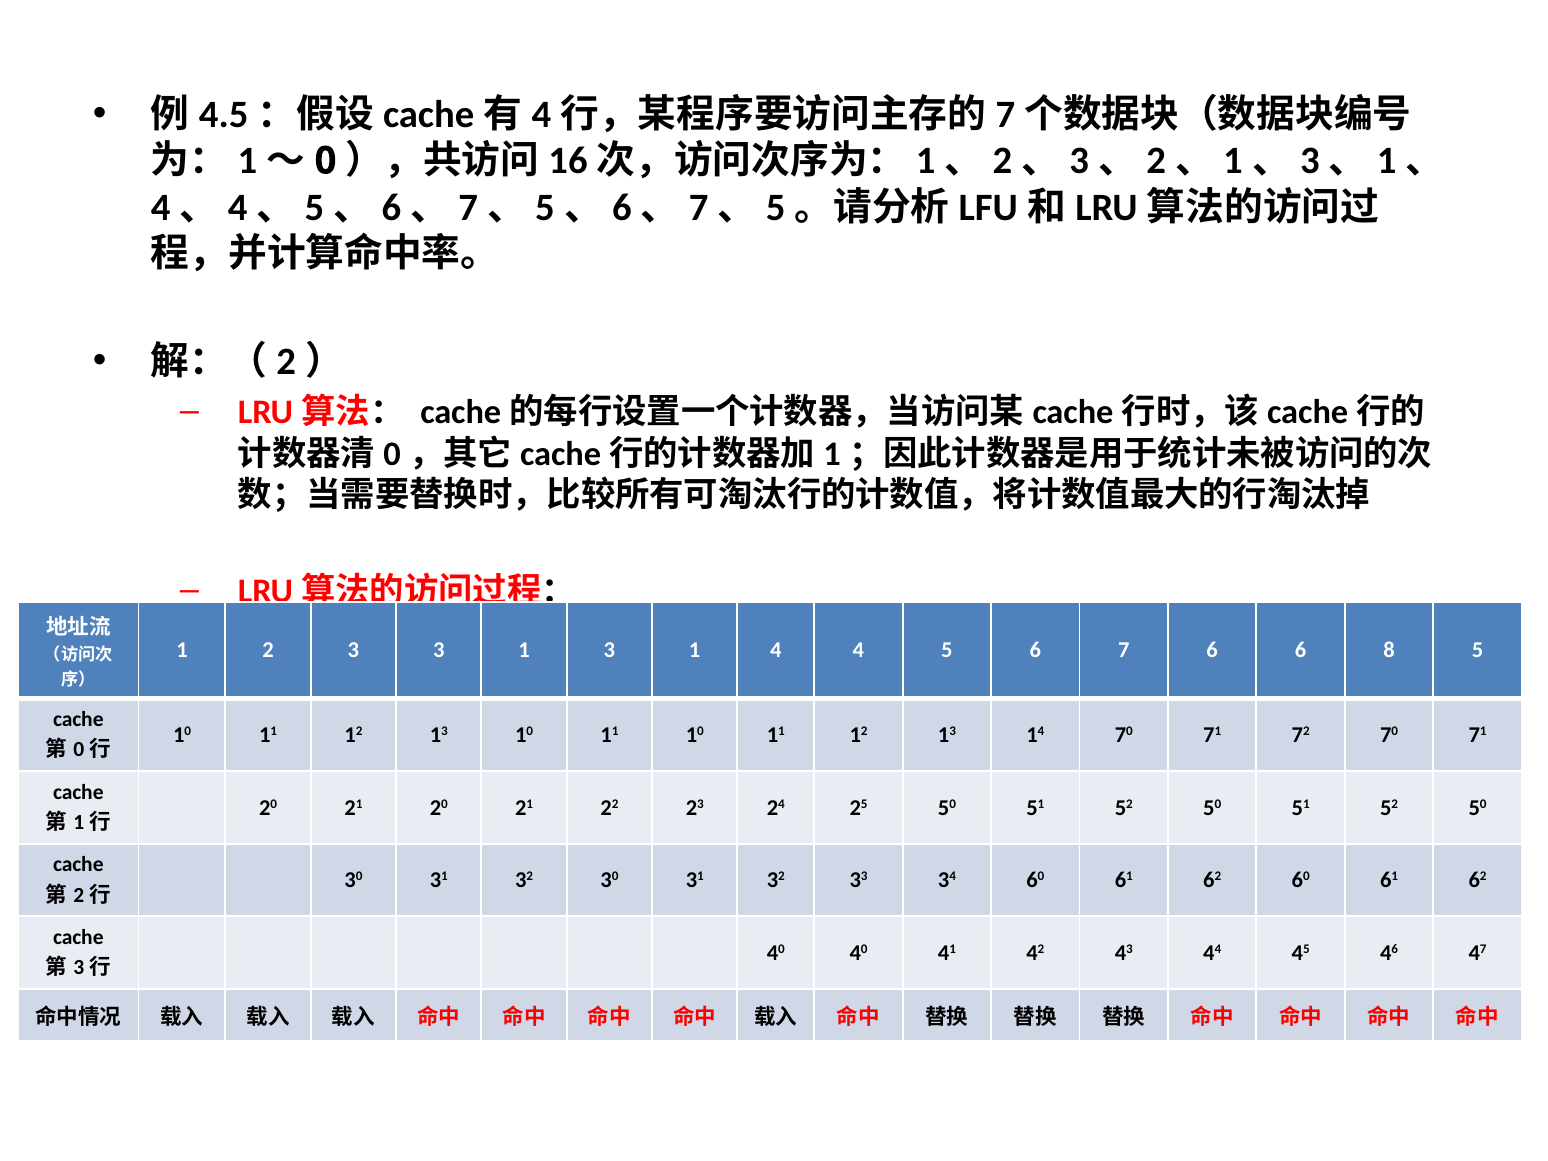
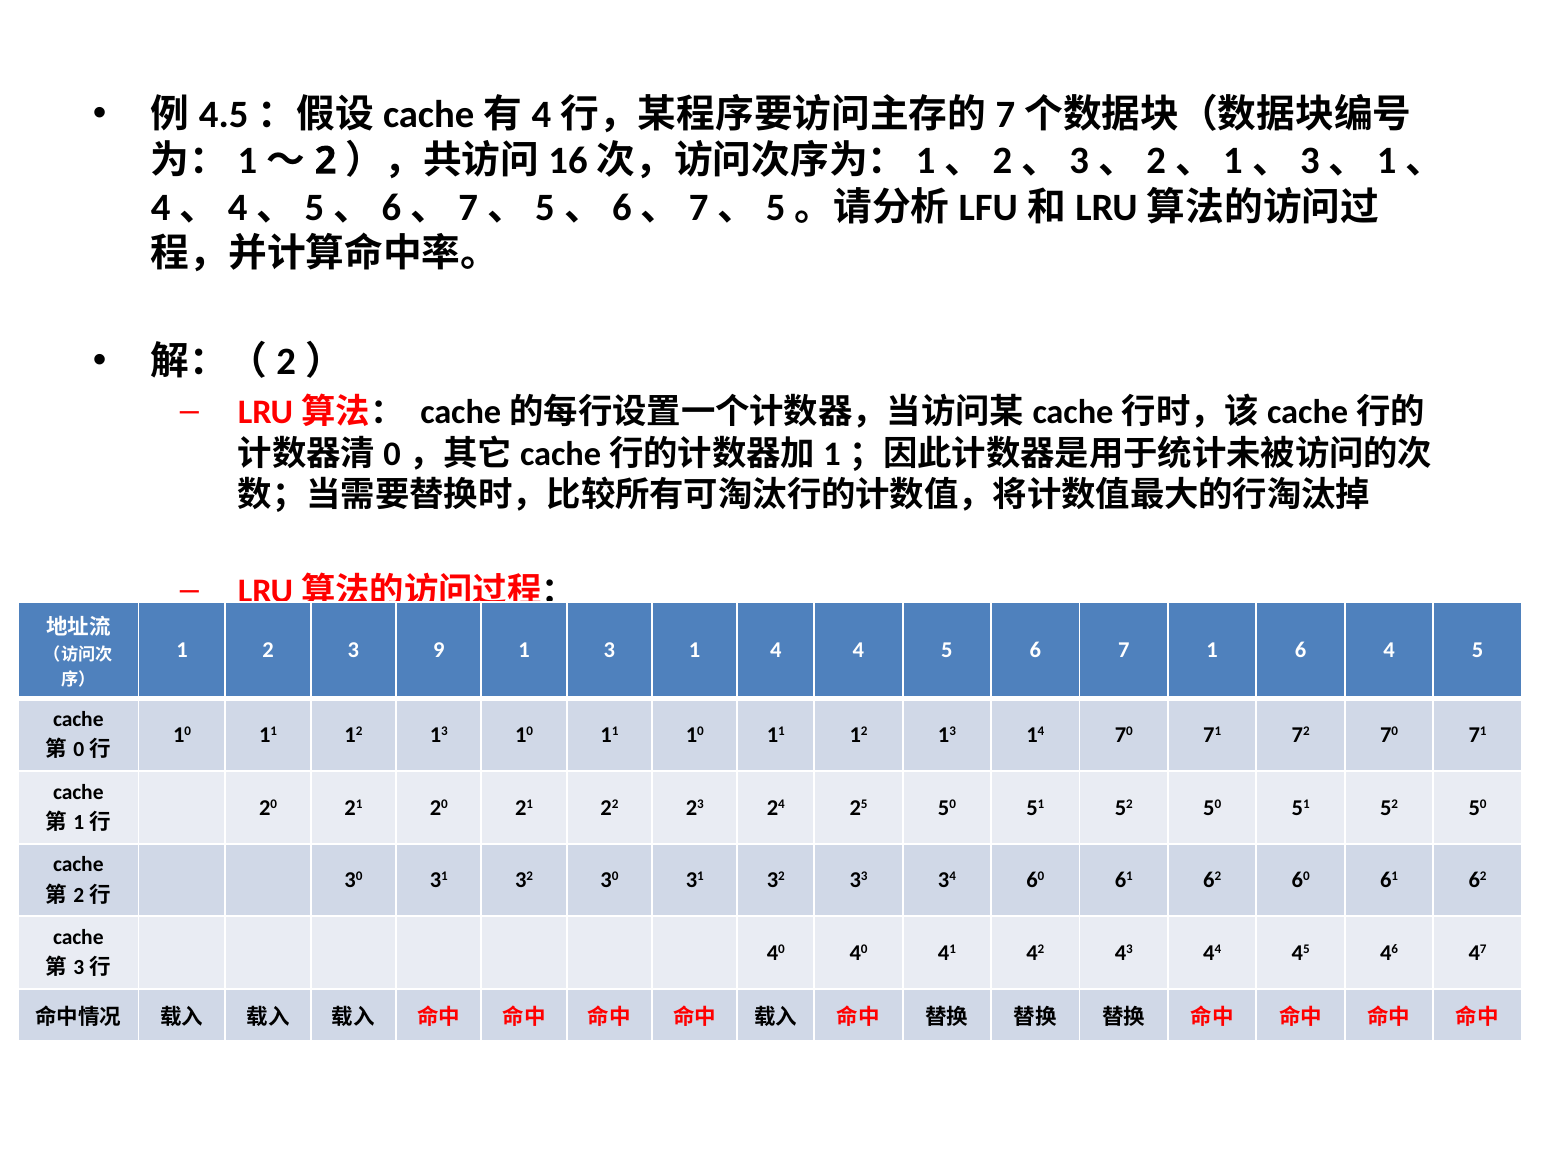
0 at (326, 161): 0 -> 2
3 3: 3 -> 9
7 6: 6 -> 1
6 8: 8 -> 4
